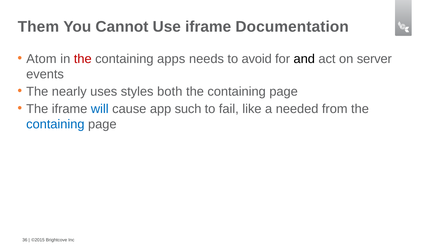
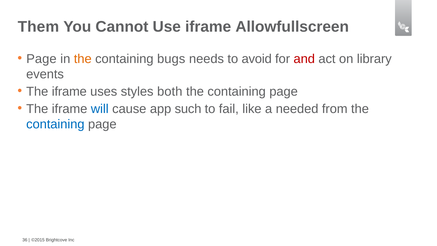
Documentation: Documentation -> Allowfullscreen
Atom at (41, 59): Atom -> Page
the at (83, 59) colour: red -> orange
apps: apps -> bugs
and colour: black -> red
server: server -> library
nearly at (69, 91): nearly -> iframe
